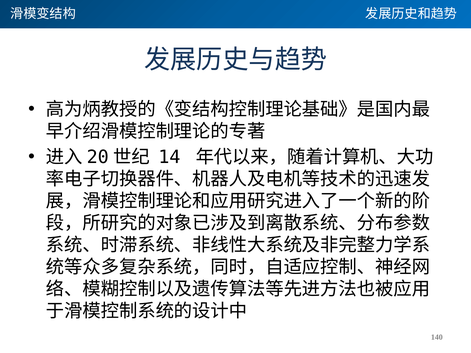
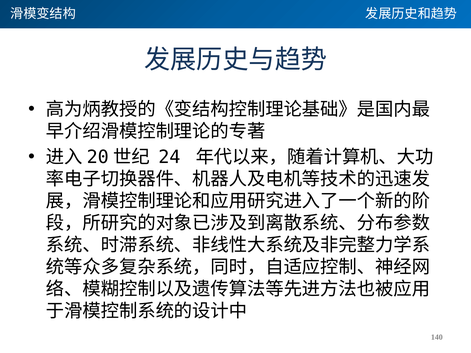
14: 14 -> 24
